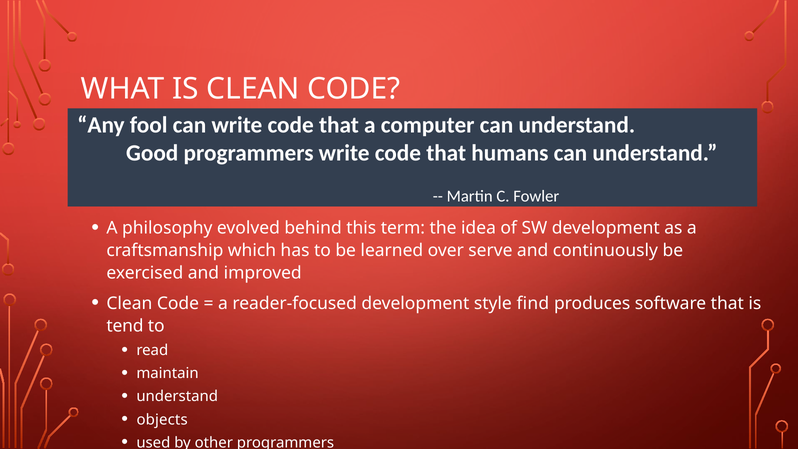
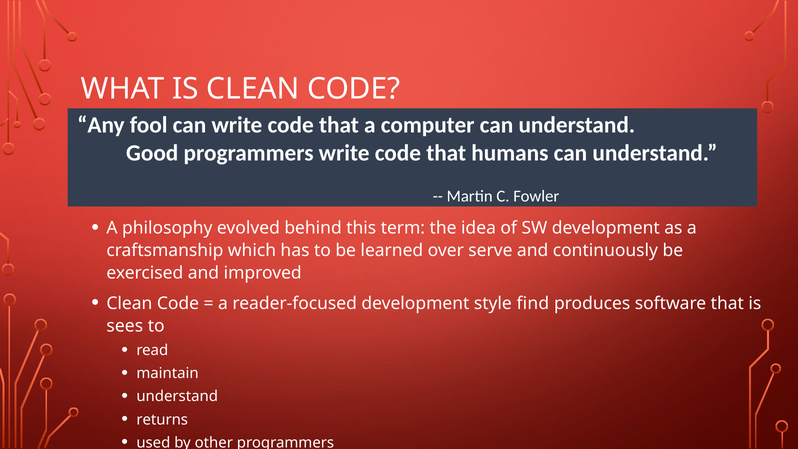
tend: tend -> sees
objects: objects -> returns
